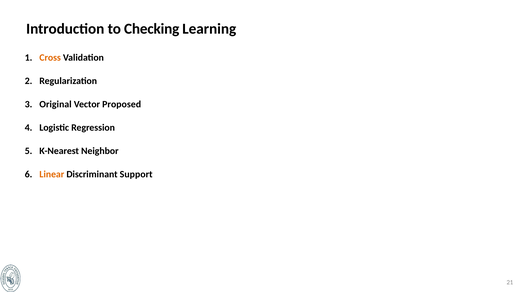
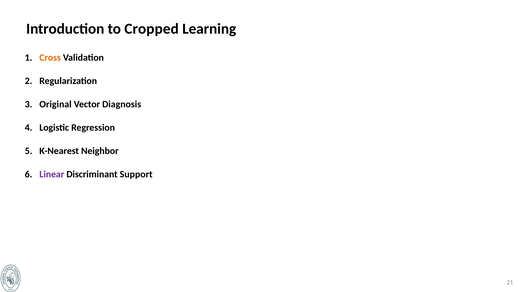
Checking: Checking -> Cropped
Proposed: Proposed -> Diagnosis
Linear colour: orange -> purple
